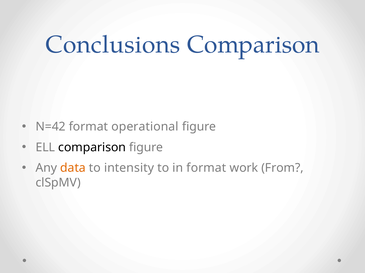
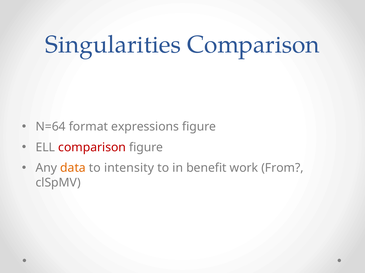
Conclusions: Conclusions -> Singularities
N=42: N=42 -> N=64
operational: operational -> expressions
comparison at (92, 148) colour: black -> red
in format: format -> benefit
